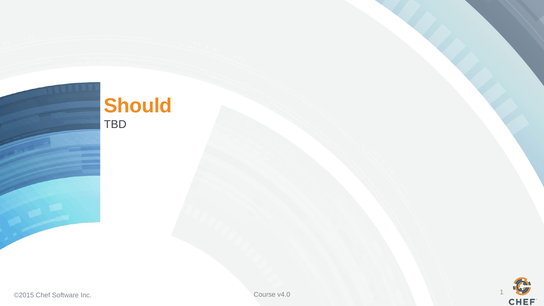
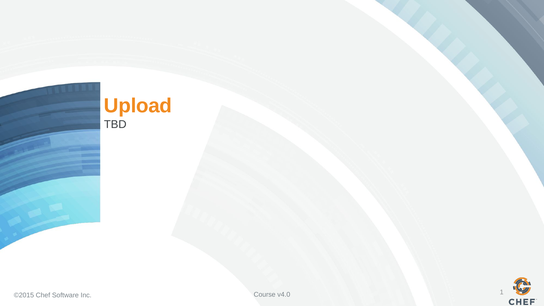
Should: Should -> Upload
